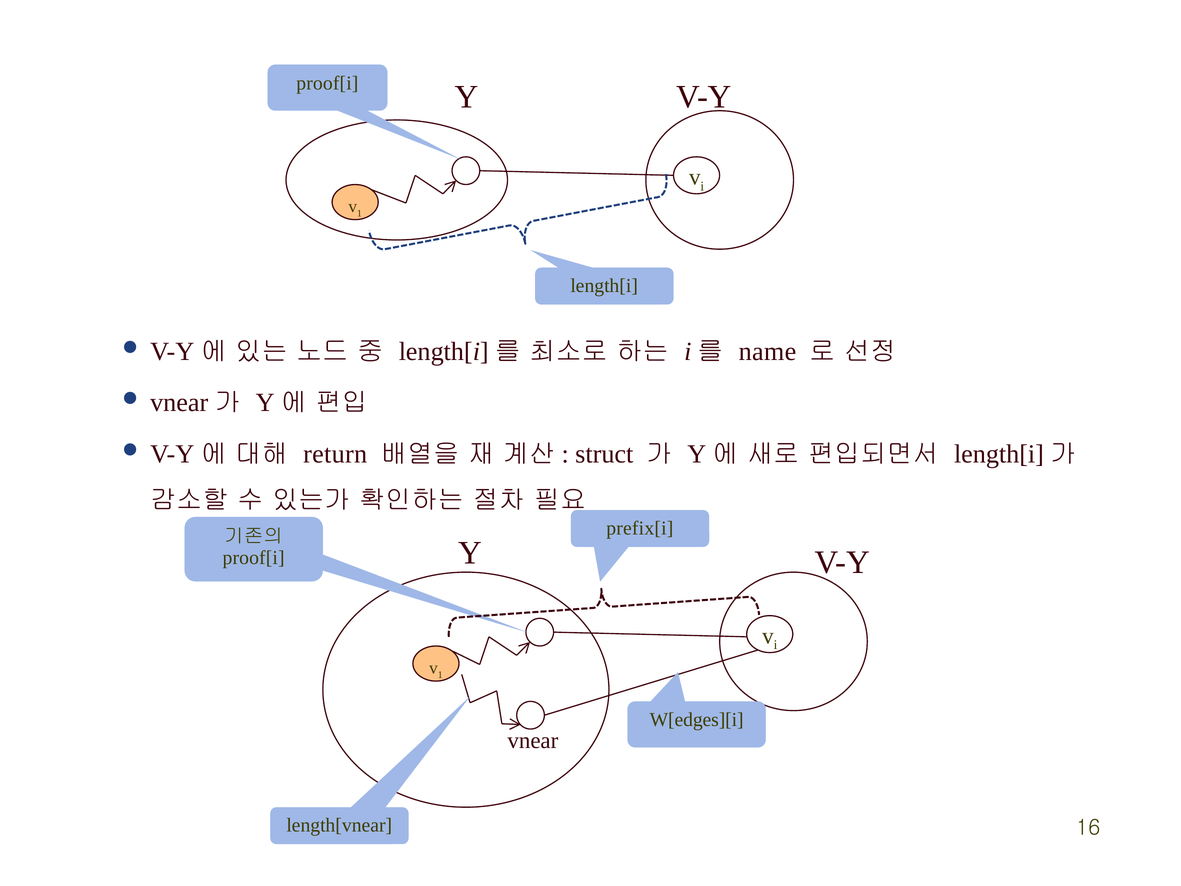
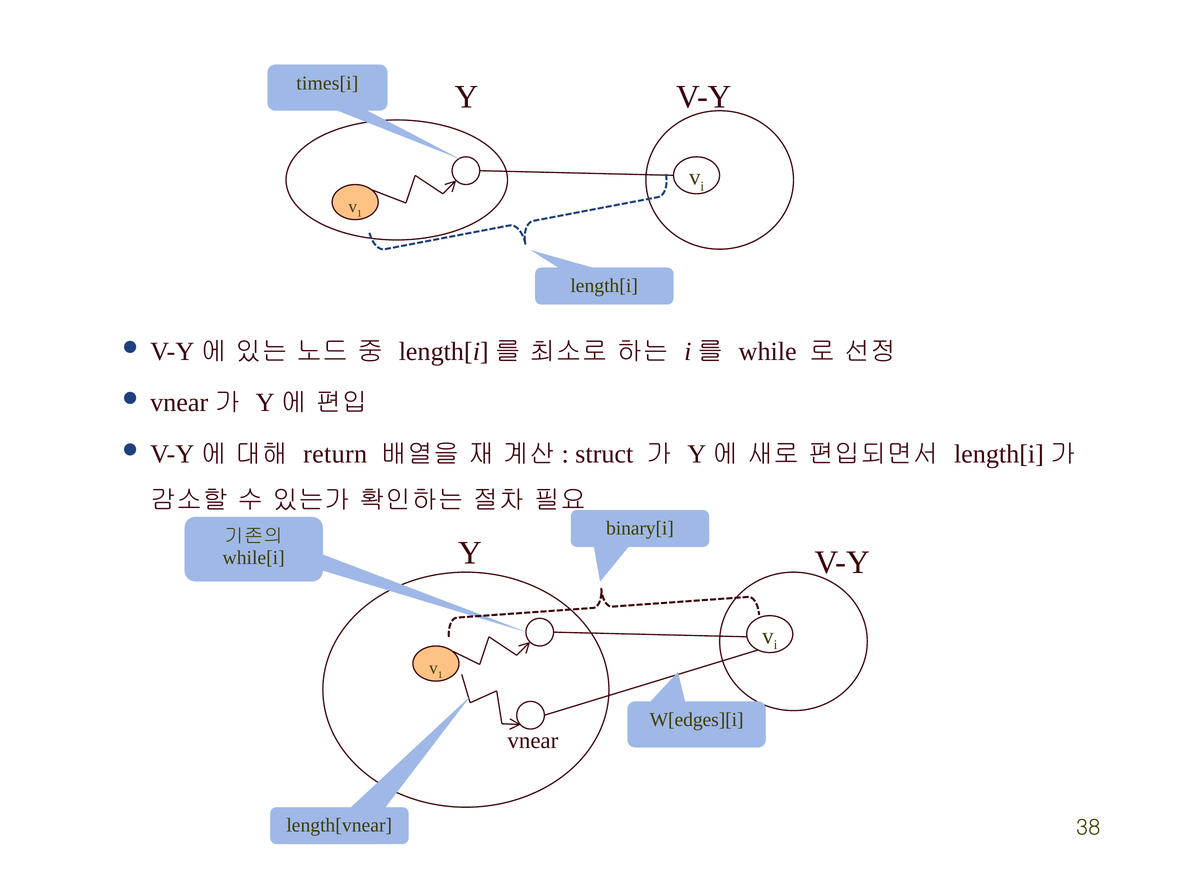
proof[i at (327, 83): proof[i -> times[i
name: name -> while
prefix[i: prefix[i -> binary[i
proof[i at (254, 557): proof[i -> while[i
16: 16 -> 38
